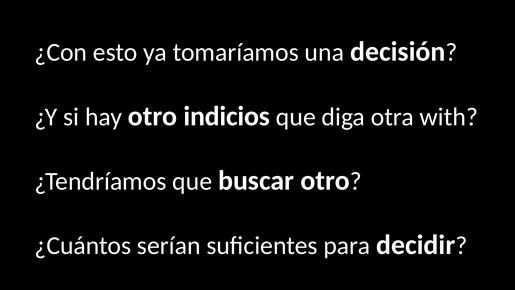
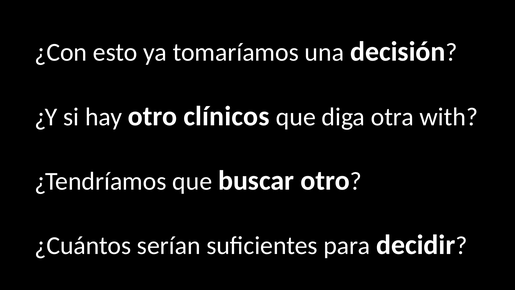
indicios: indicios -> clínicos
